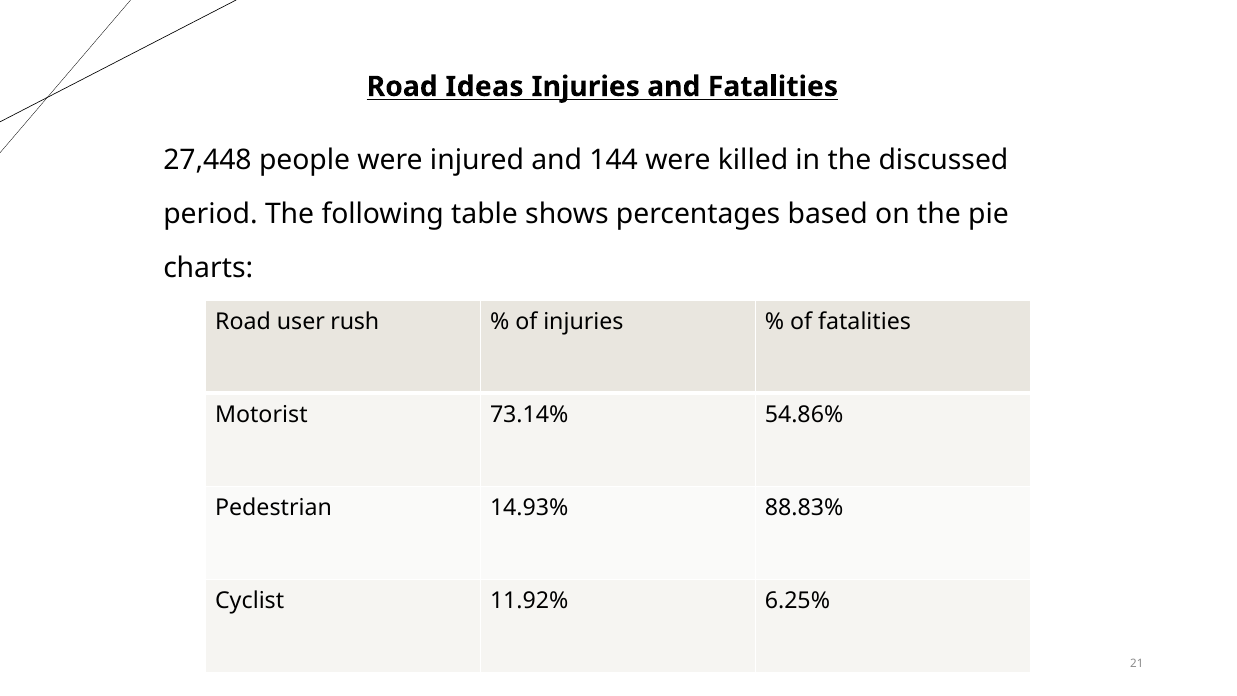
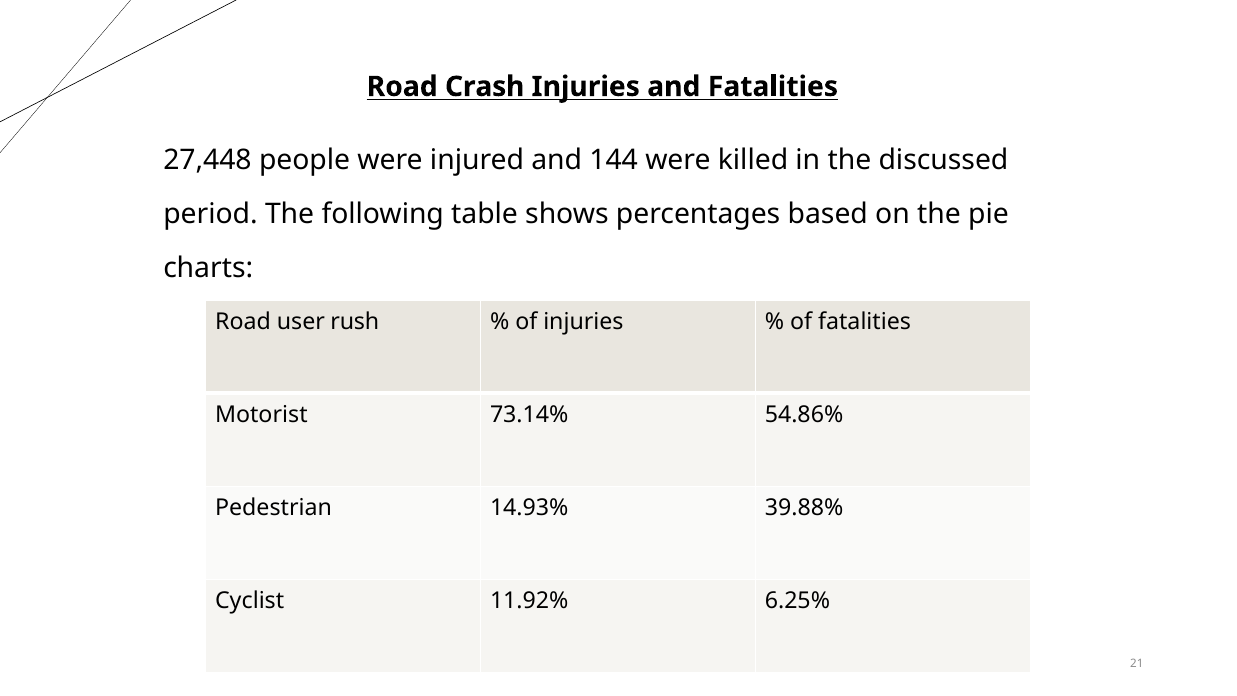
Ideas: Ideas -> Crash
88.83%: 88.83% -> 39.88%
